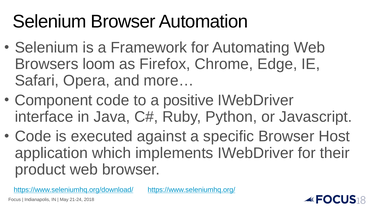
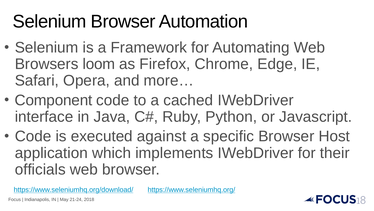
positive: positive -> cached
product: product -> officials
